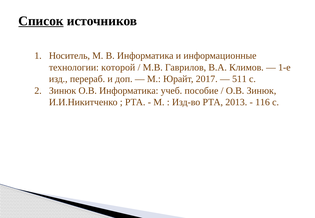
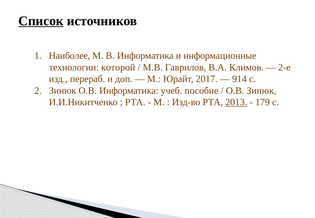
Носитель: Носитель -> Наиболее
1-е: 1-е -> 2-е
511: 511 -> 914
2013 underline: none -> present
116: 116 -> 179
